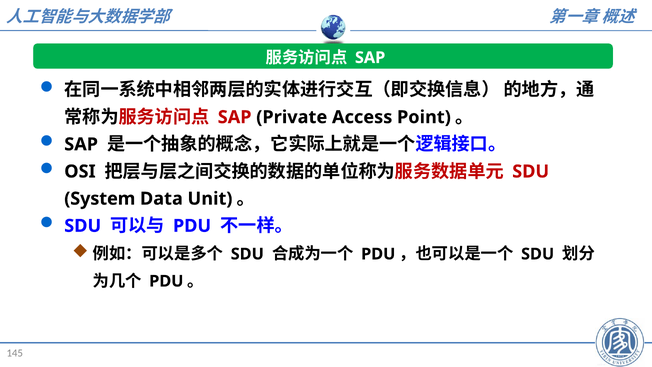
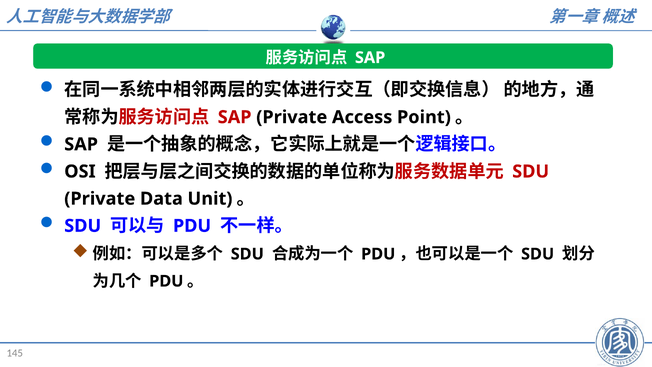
System at (100, 199): System -> Private
